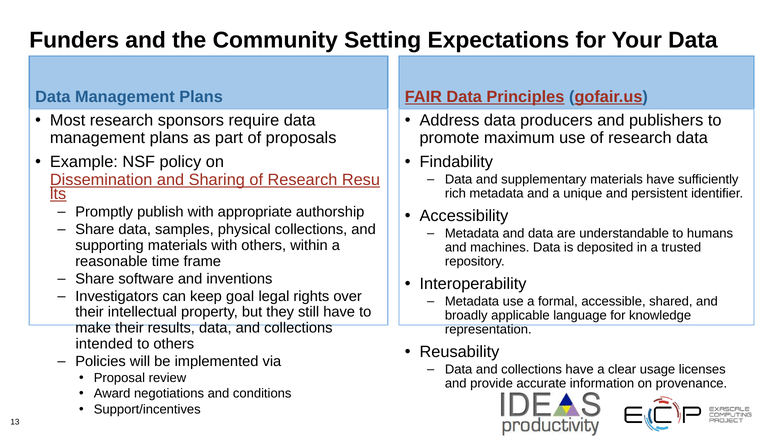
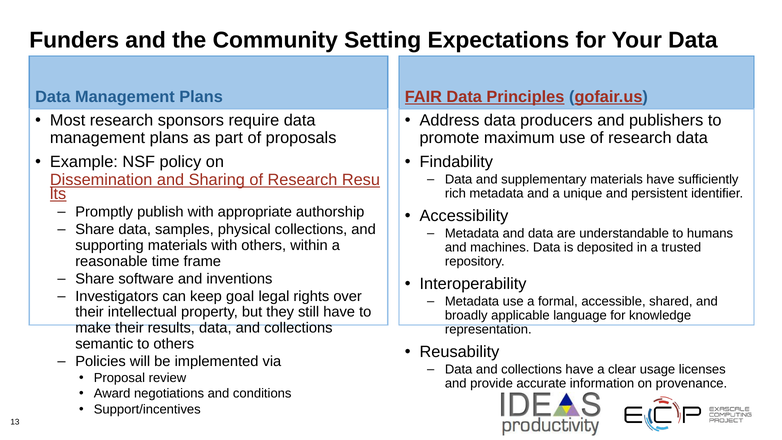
intended: intended -> semantic
